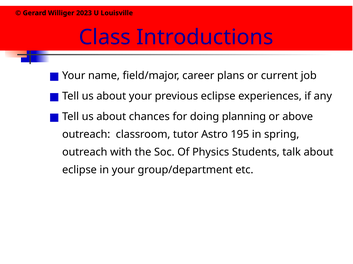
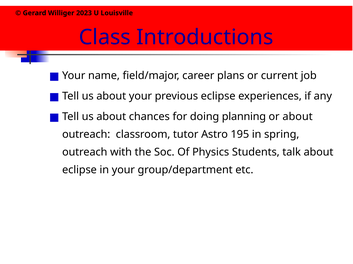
or above: above -> about
